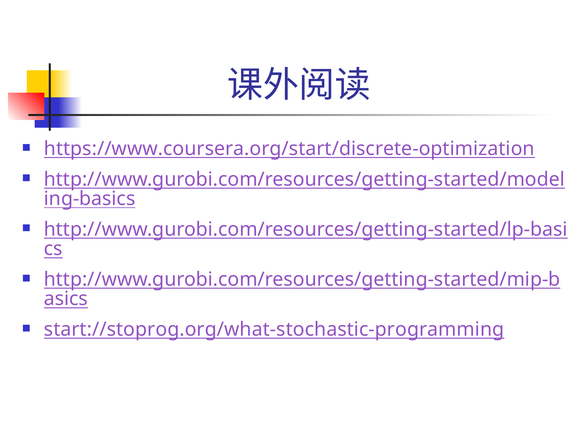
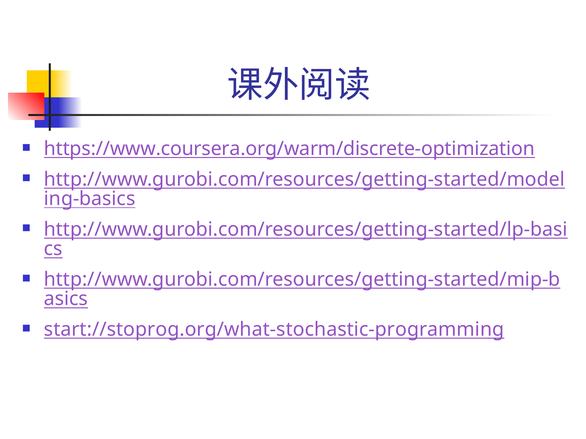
https://www.coursera.org/start/discrete-optimization: https://www.coursera.org/start/discrete-optimization -> https://www.coursera.org/warm/discrete-optimization
